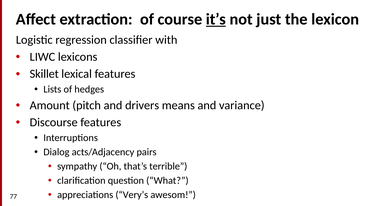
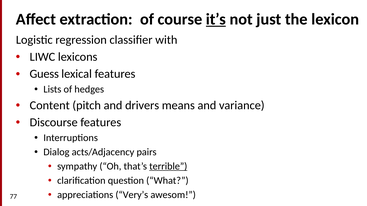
Skillet: Skillet -> Guess
Amount: Amount -> Content
terrible underline: none -> present
